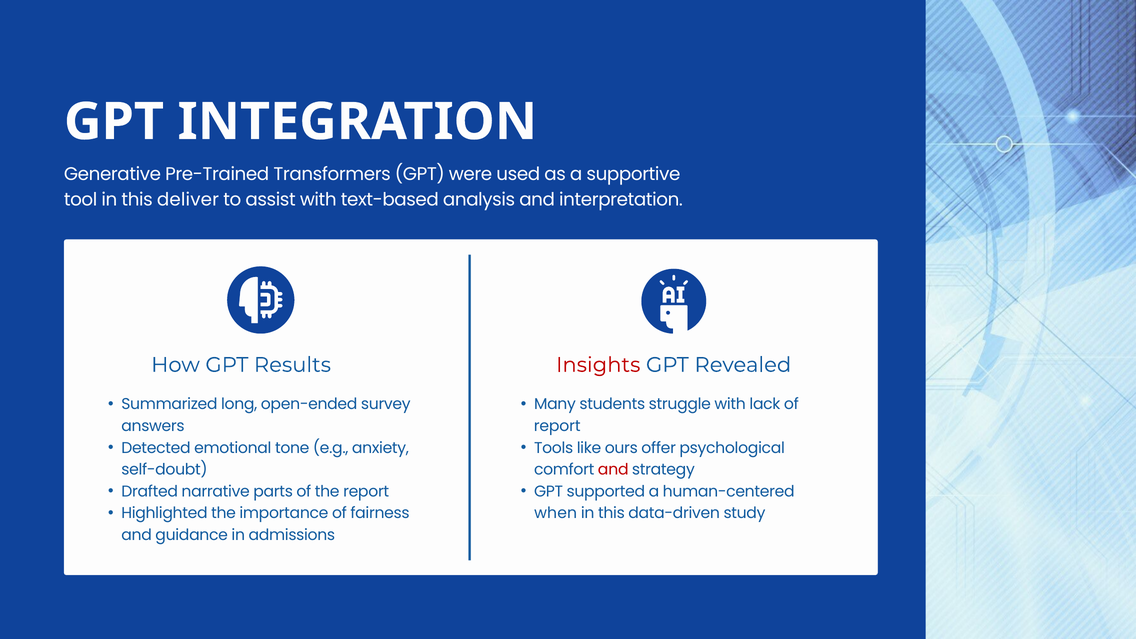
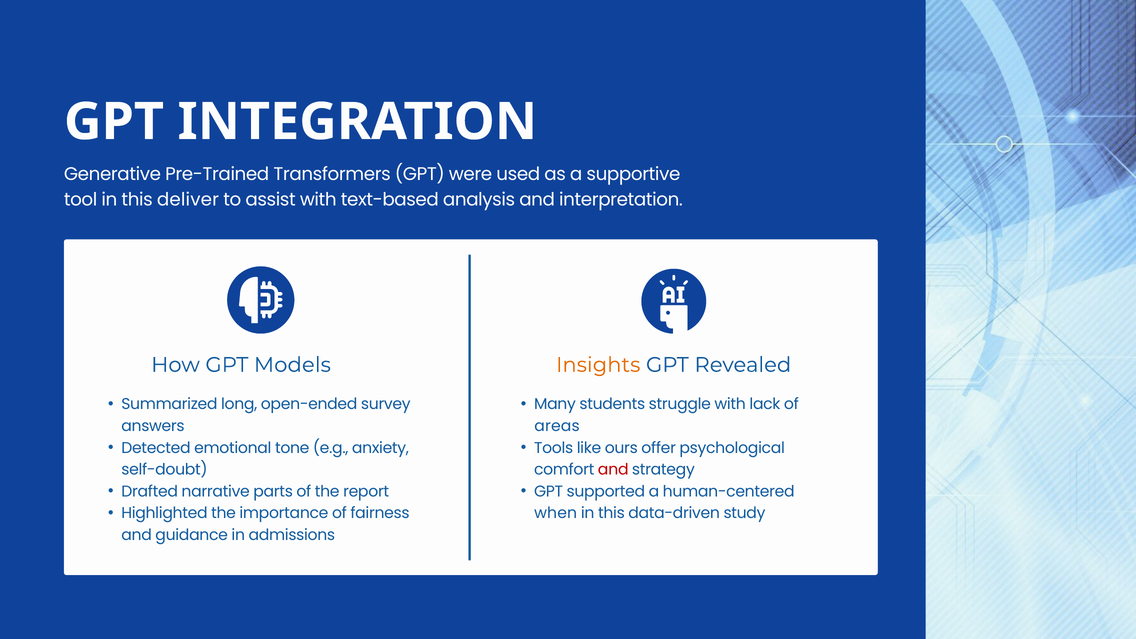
Results: Results -> Models
Insights colour: red -> orange
report at (557, 426): report -> areas
